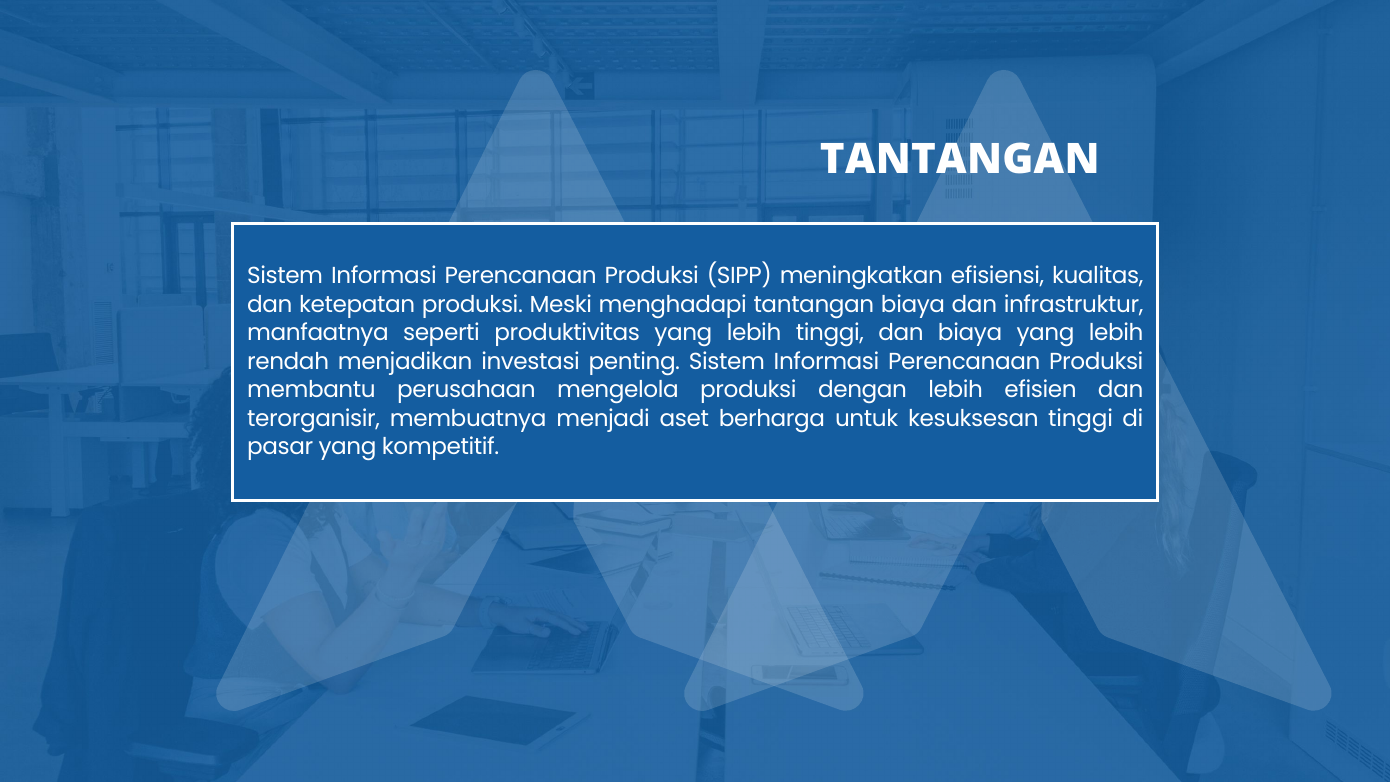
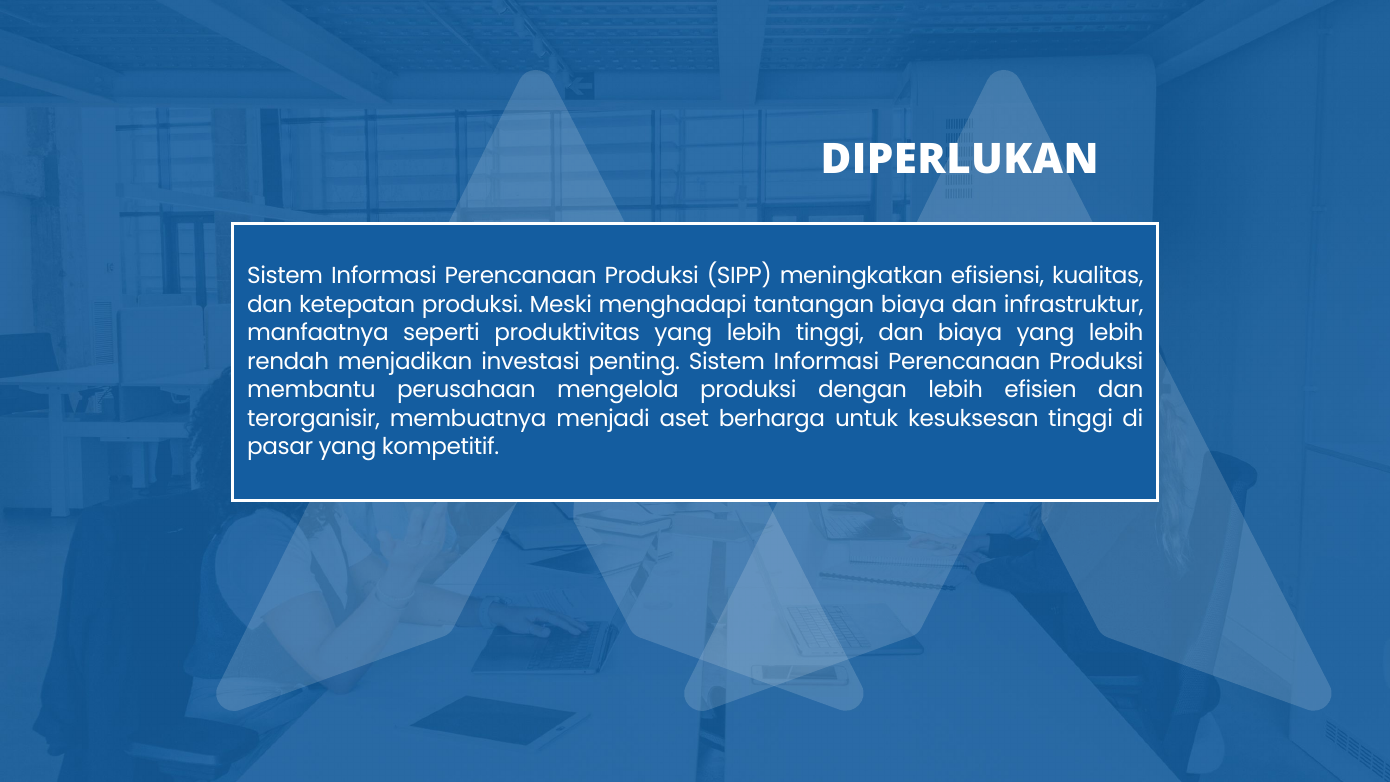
TANTANGAN at (960, 160): TANTANGAN -> DIPERLUKAN
